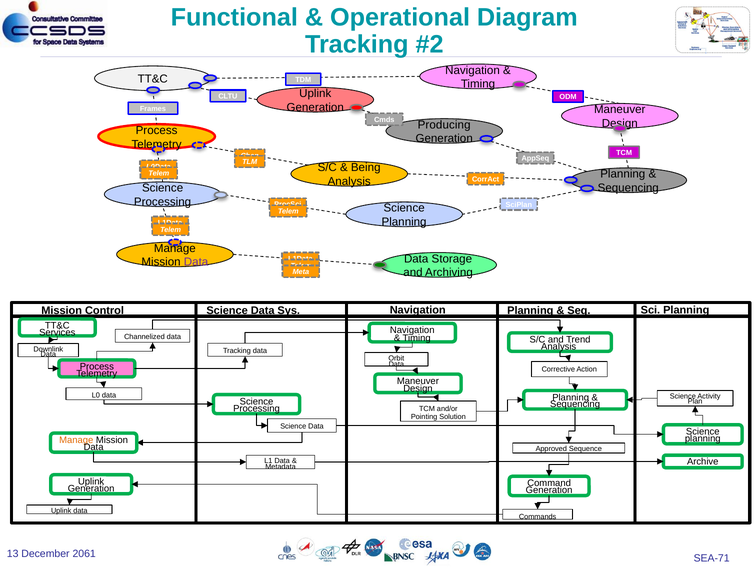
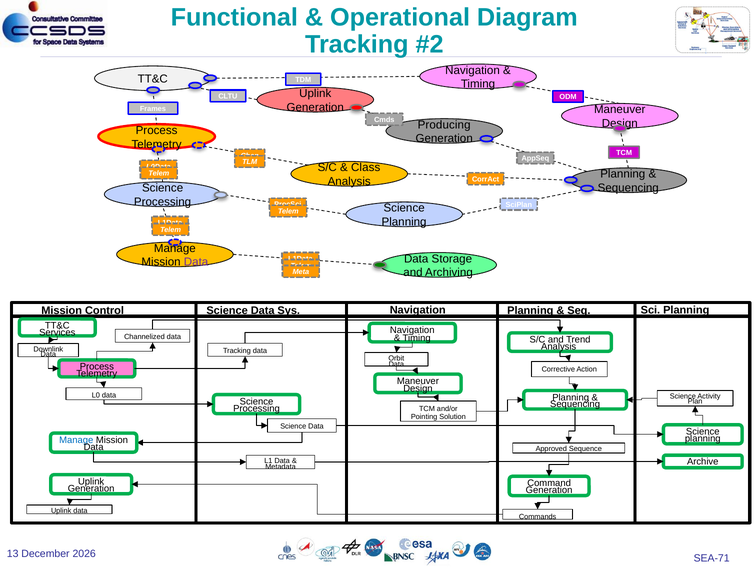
Being: Being -> Class
Manage at (76, 440) colour: orange -> blue
2061: 2061 -> 2026
